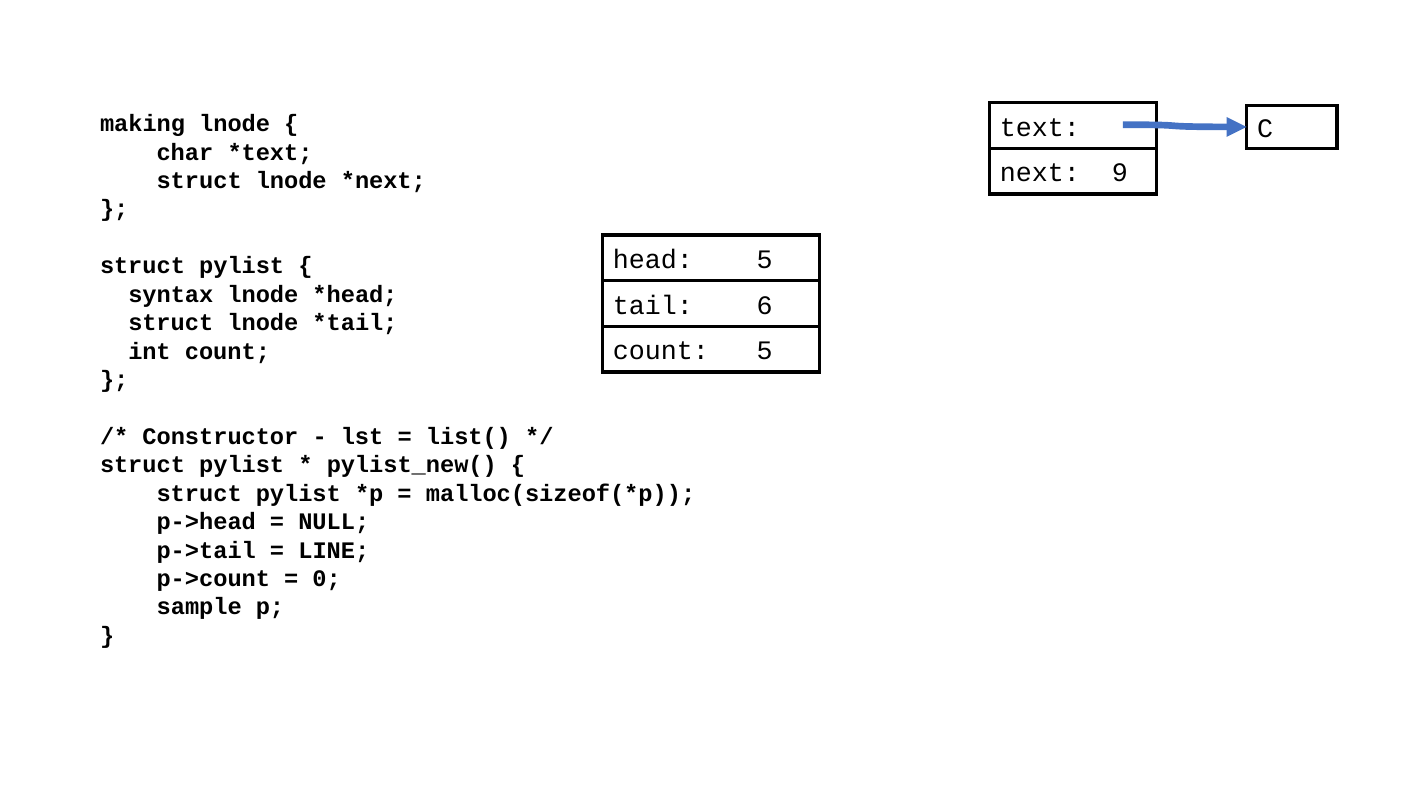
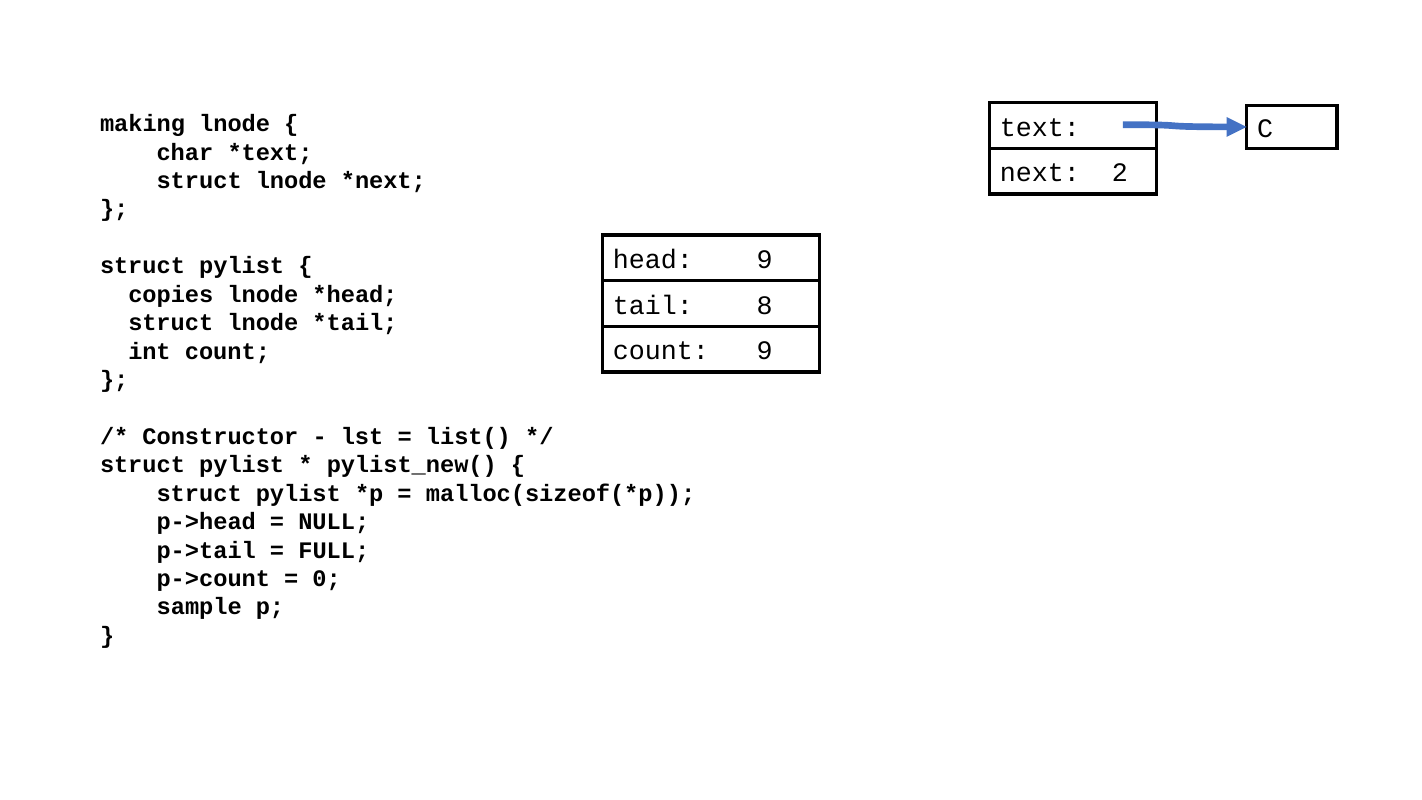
9: 9 -> 2
head 5: 5 -> 9
syntax: syntax -> copies
6: 6 -> 8
count 5: 5 -> 9
LINE: LINE -> FULL
